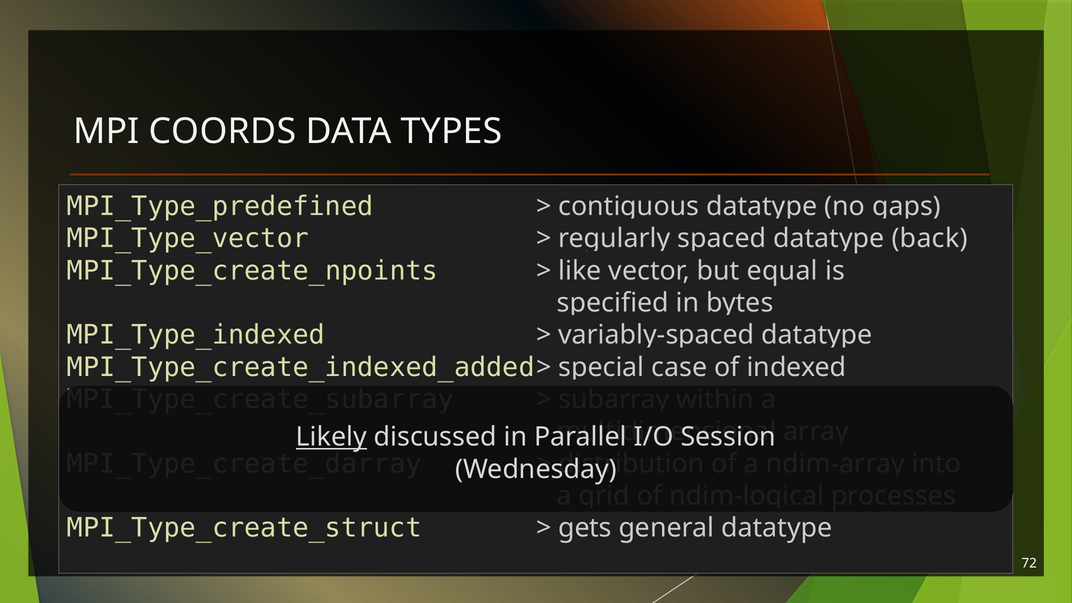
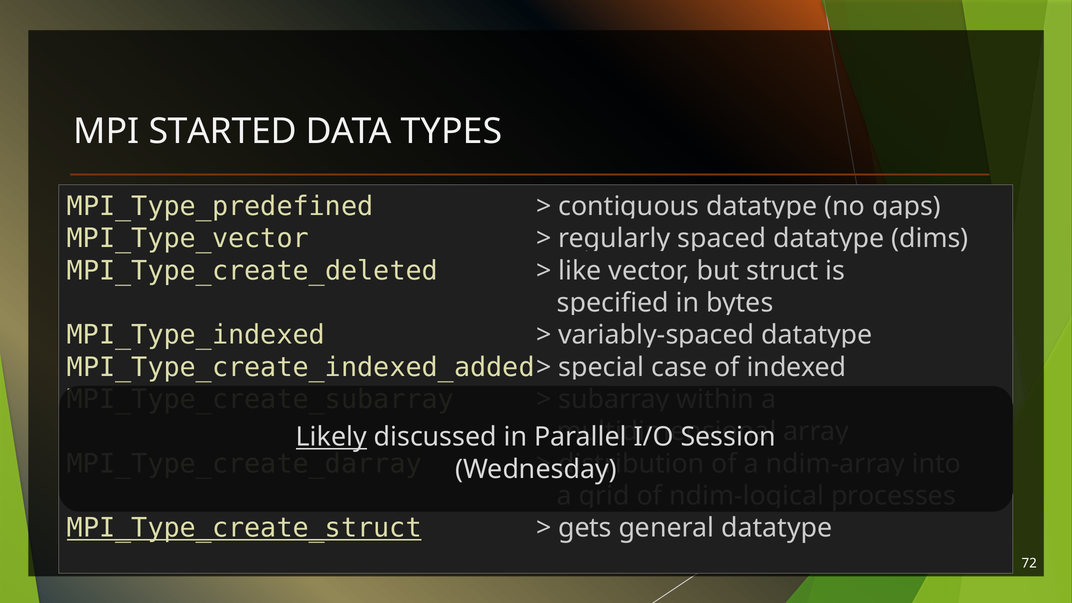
COORDS: COORDS -> STARTED
back: back -> dims
MPI_Type_create_npoints: MPI_Type_create_npoints -> MPI_Type_create_deleted
equal: equal -> struct
MPI_Type_create_struct underline: none -> present
